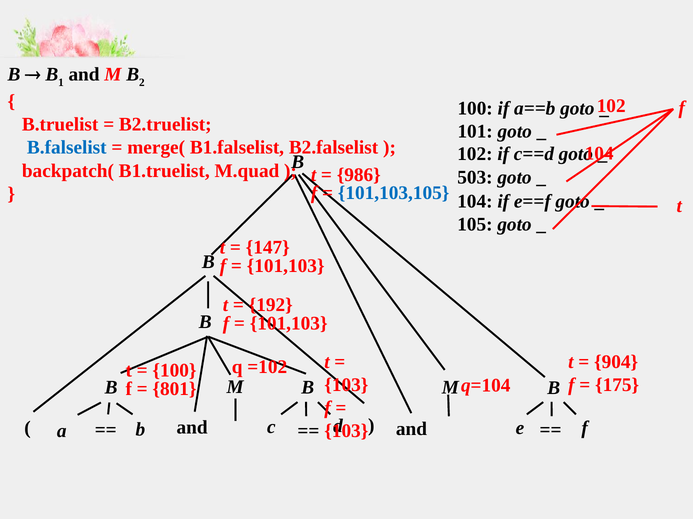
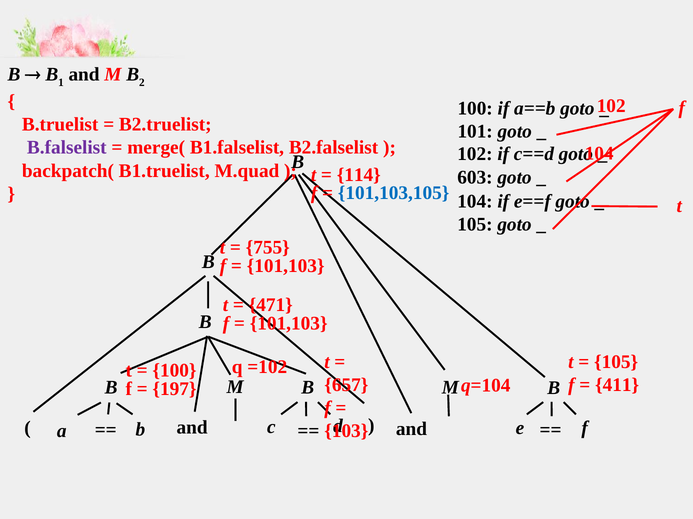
B.falselist colour: blue -> purple
986: 986 -> 114
503: 503 -> 603
147: 147 -> 755
192: 192 -> 471
904 at (616, 362): 904 -> 105
103 at (346, 385): 103 -> 657
175: 175 -> 411
801: 801 -> 197
